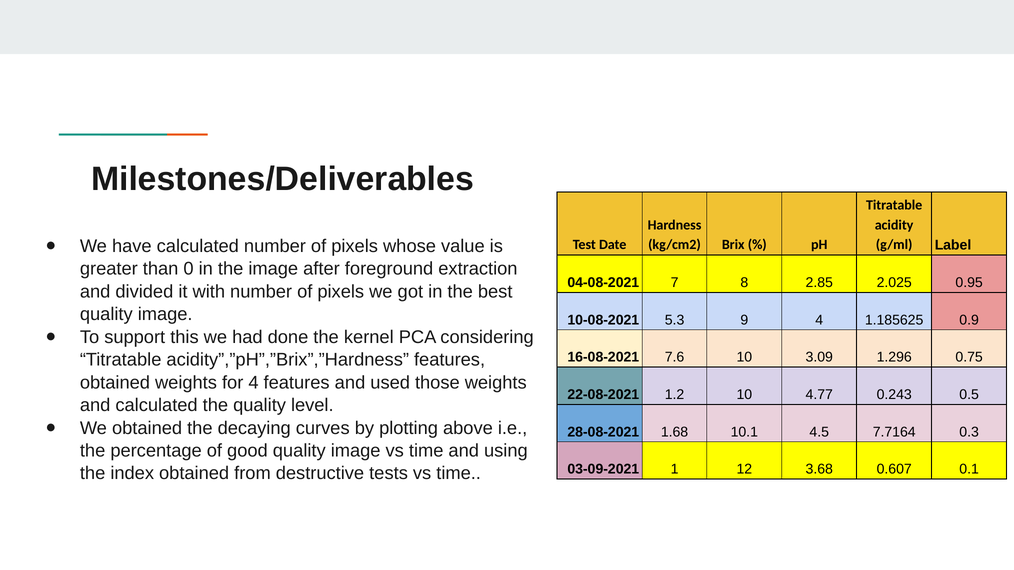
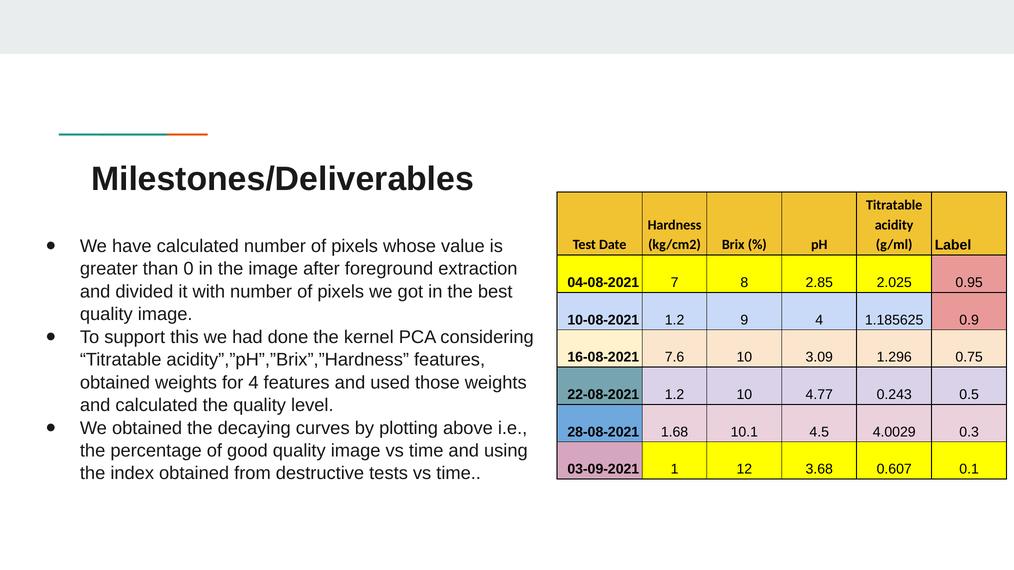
10-08-2021 5.3: 5.3 -> 1.2
7.7164: 7.7164 -> 4.0029
